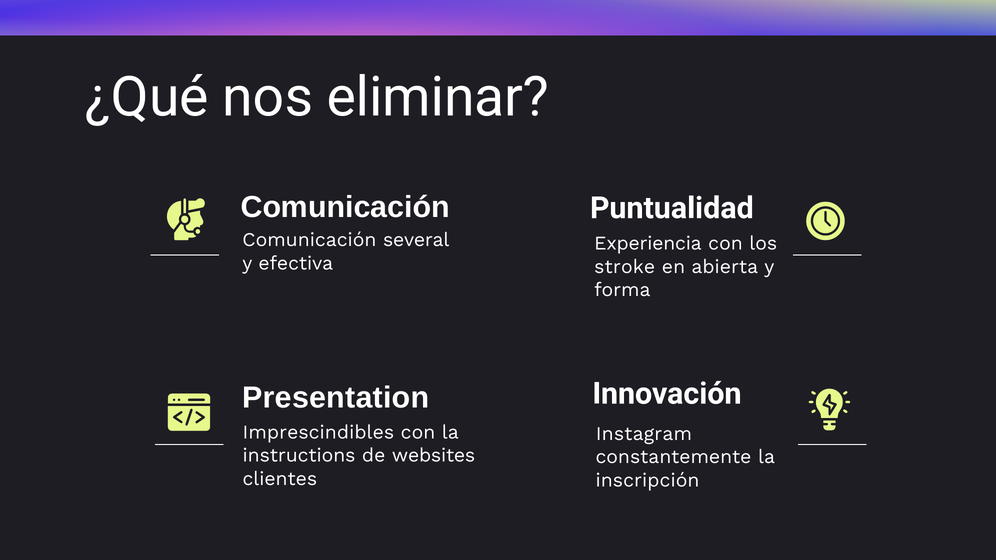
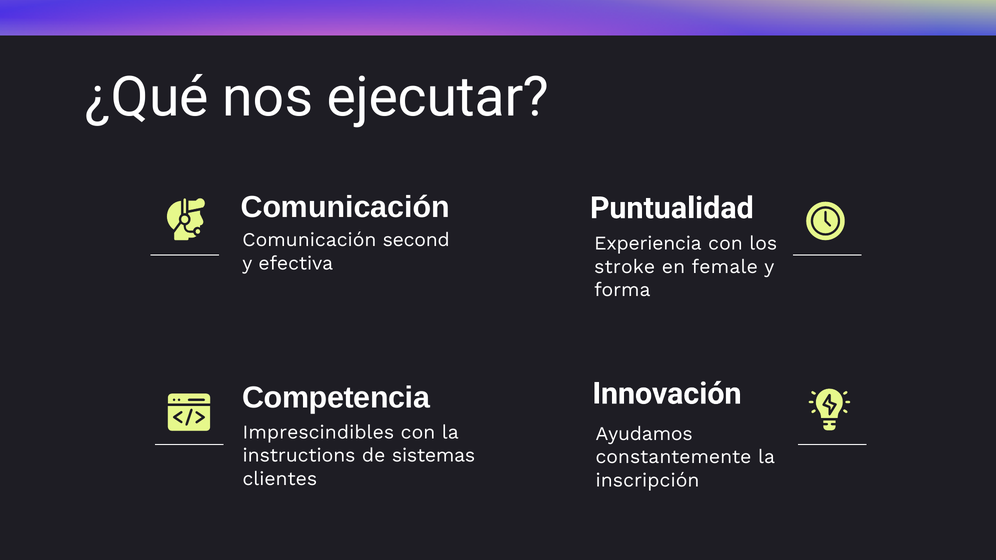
eliminar: eliminar -> ejecutar
several: several -> second
abierta: abierta -> female
Presentation: Presentation -> Competencia
Instagram: Instagram -> Ayudamos
websites: websites -> sistemas
